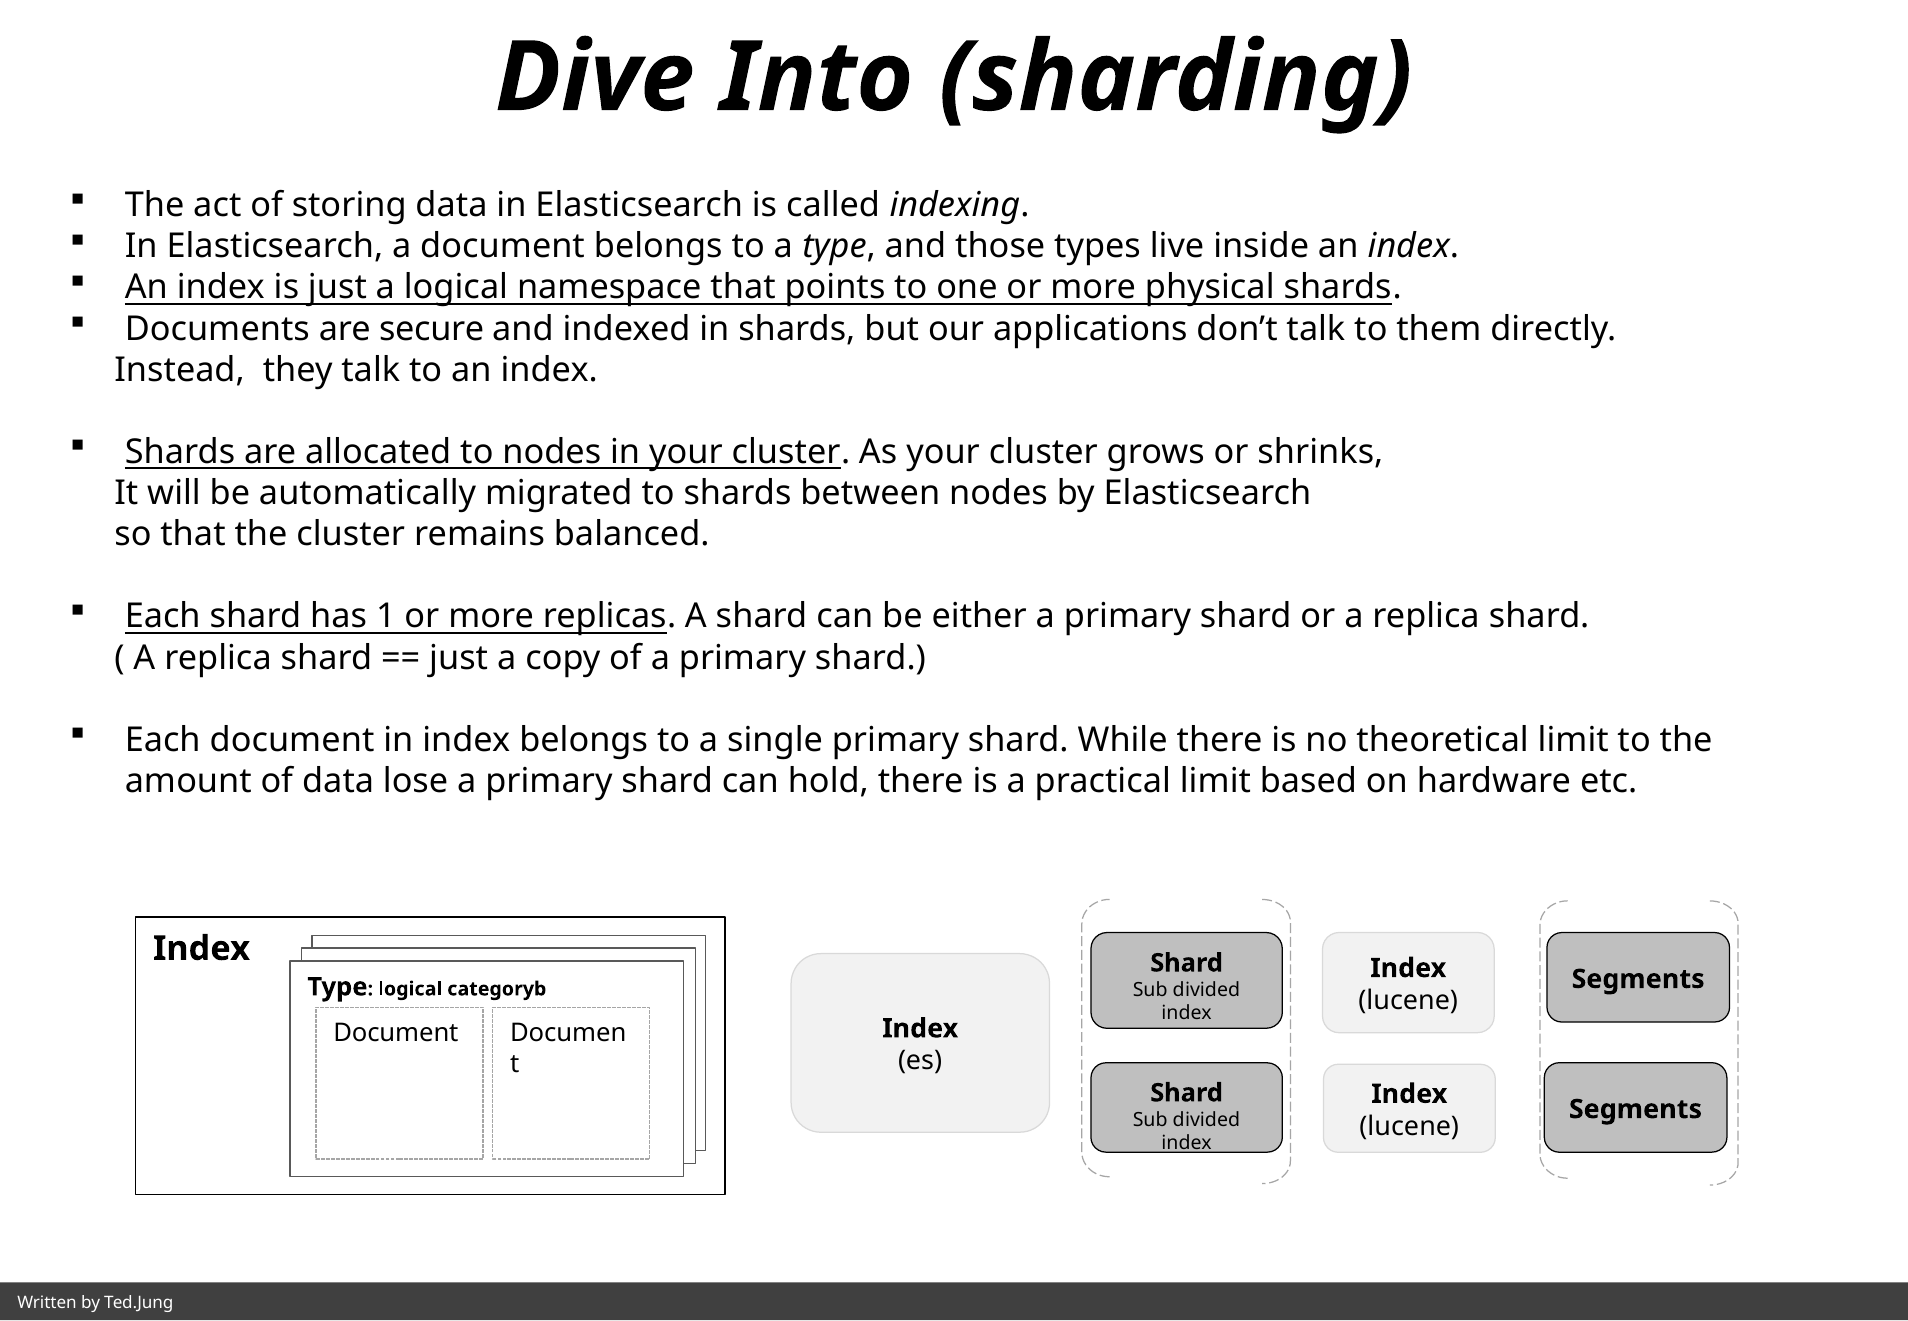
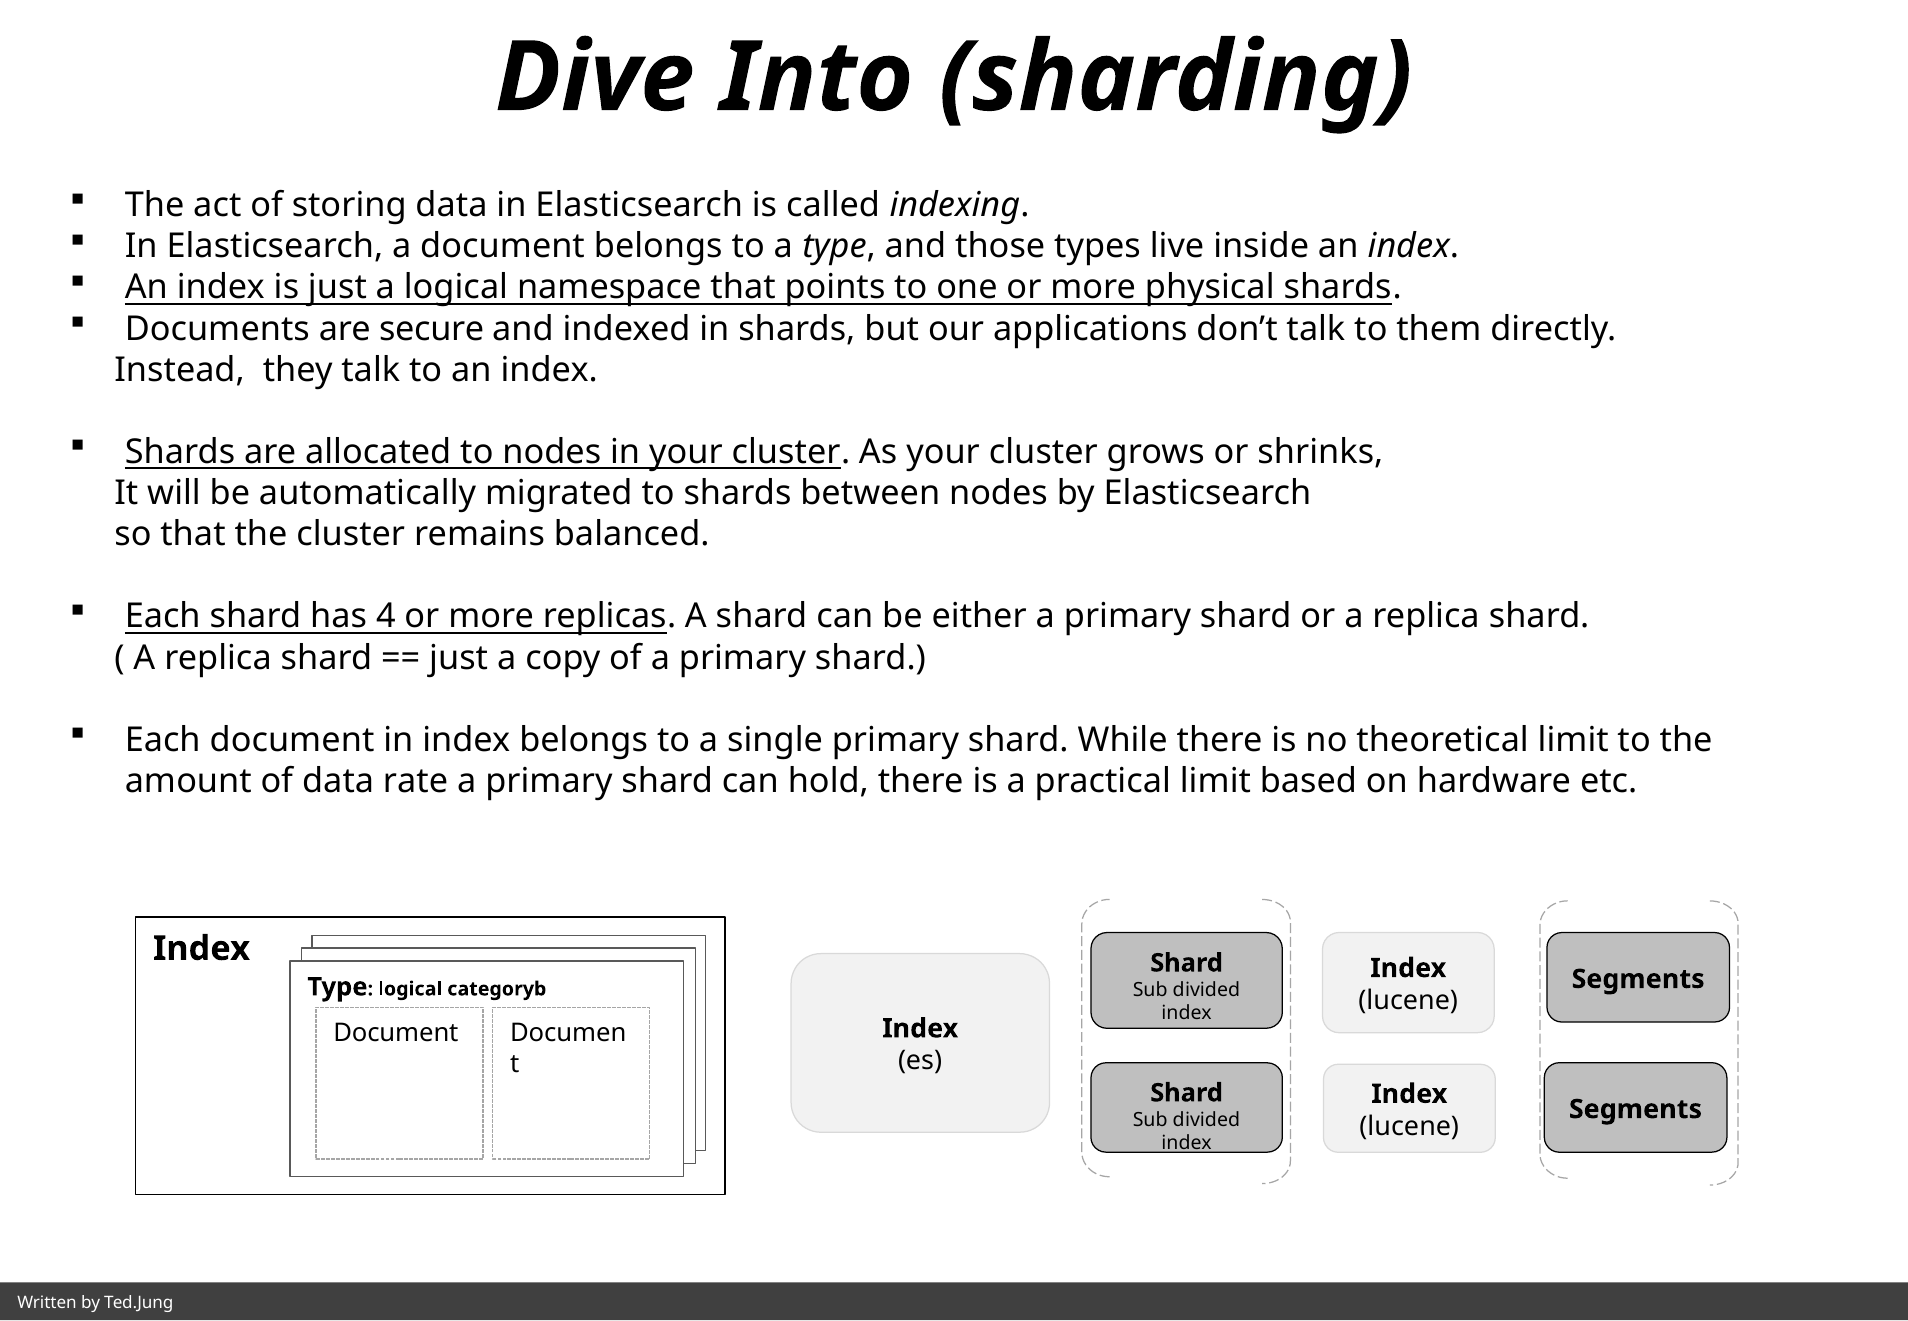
1: 1 -> 4
lose: lose -> rate
